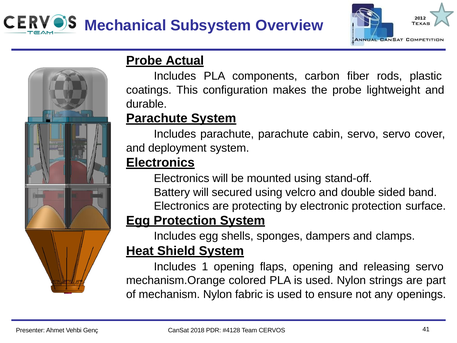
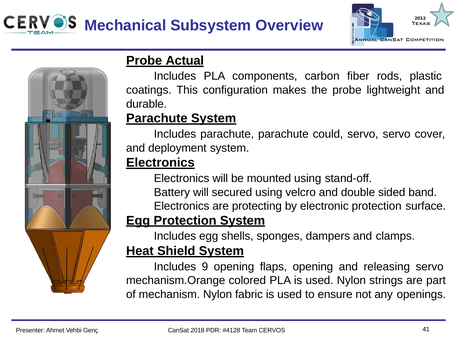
cabin: cabin -> could
1: 1 -> 9
